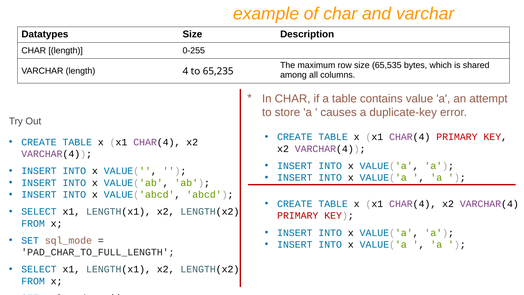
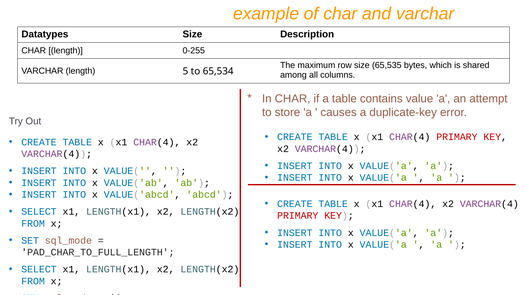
4: 4 -> 5
65,235: 65,235 -> 65,534
